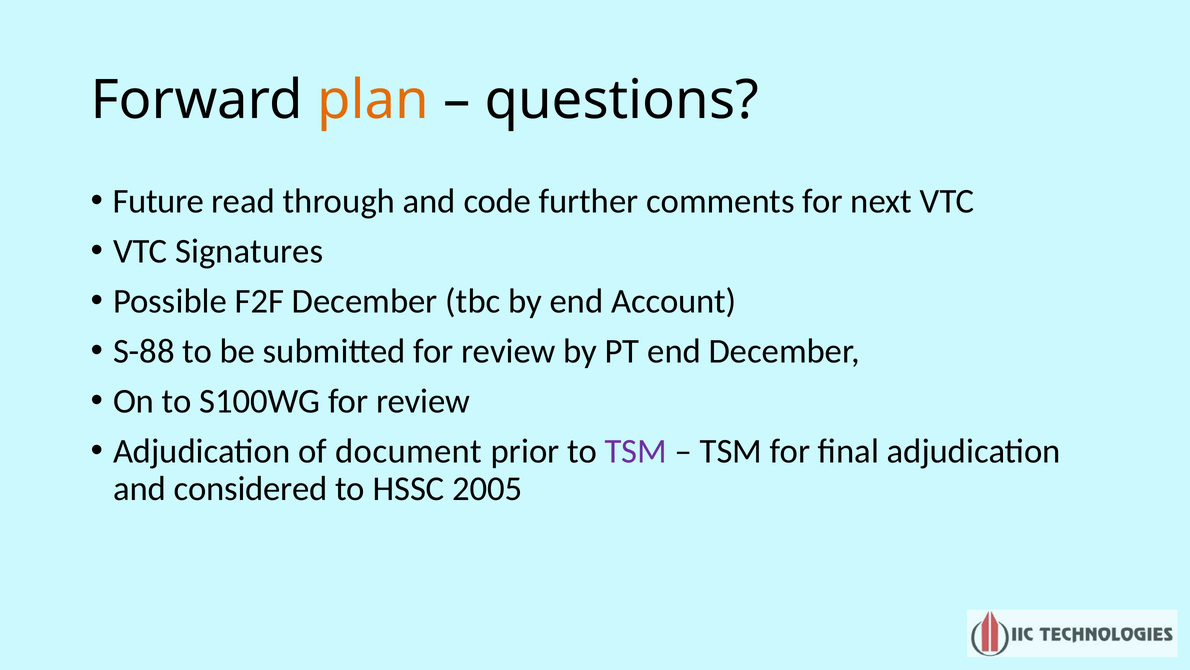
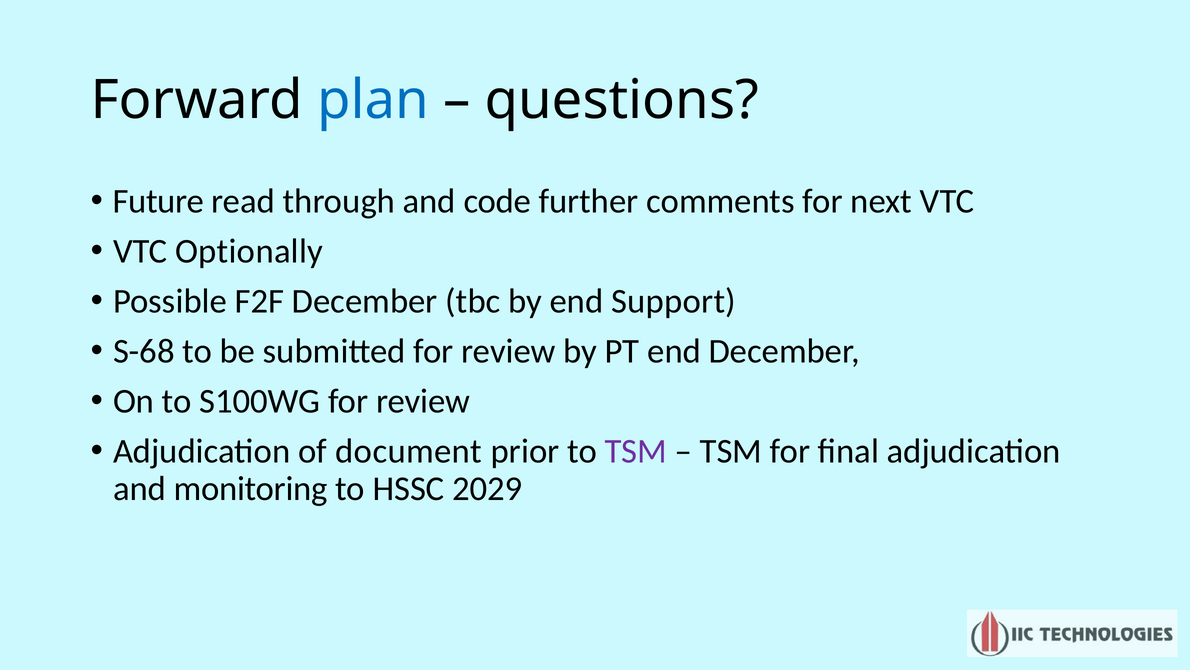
plan colour: orange -> blue
Signatures: Signatures -> Optionally
Account: Account -> Support
S-88: S-88 -> S-68
considered: considered -> monitoring
2005: 2005 -> 2029
